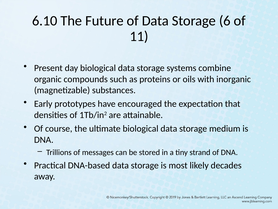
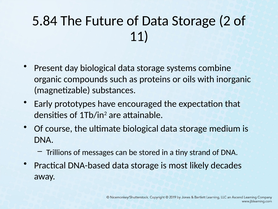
6.10: 6.10 -> 5.84
6: 6 -> 2
